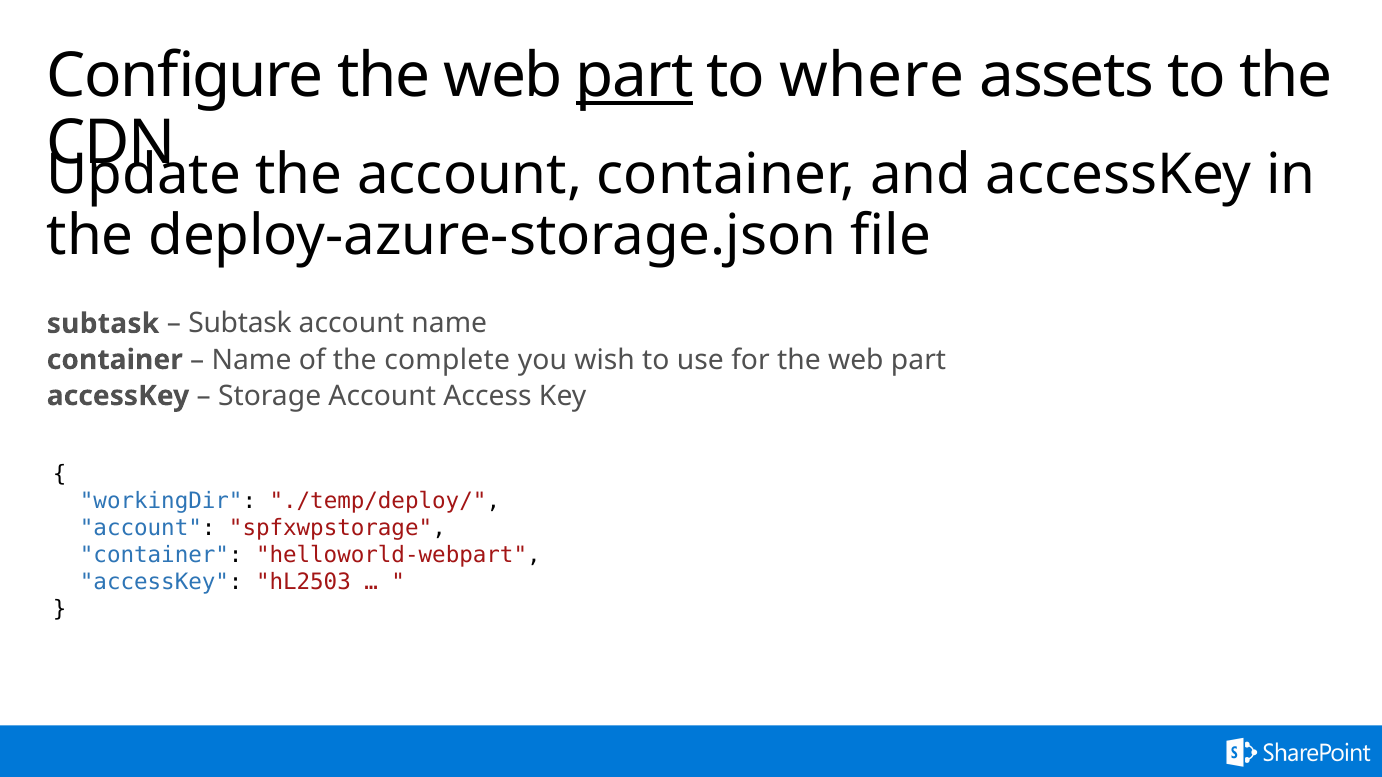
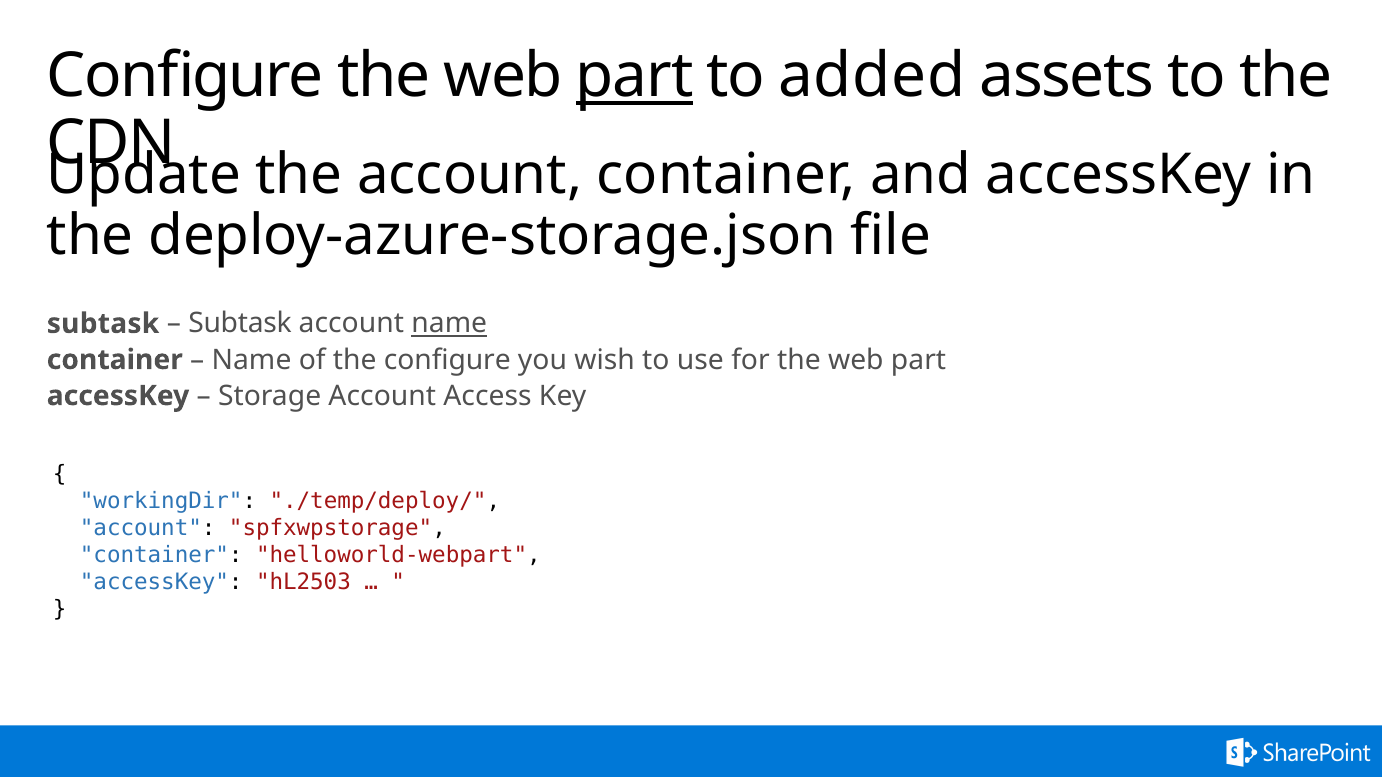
where: where -> added
name at (449, 324) underline: none -> present
the complete: complete -> configure
